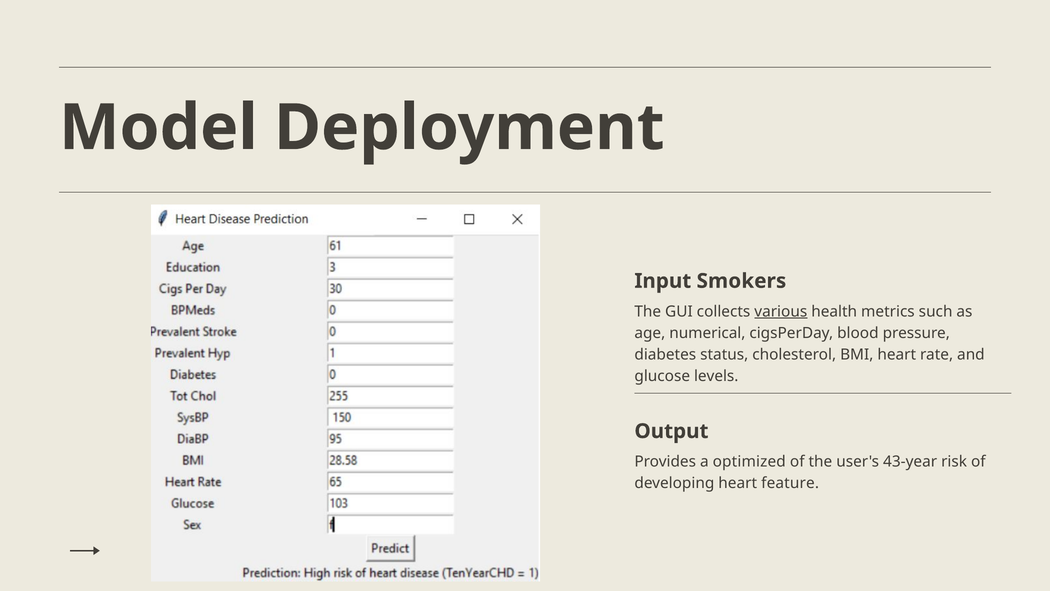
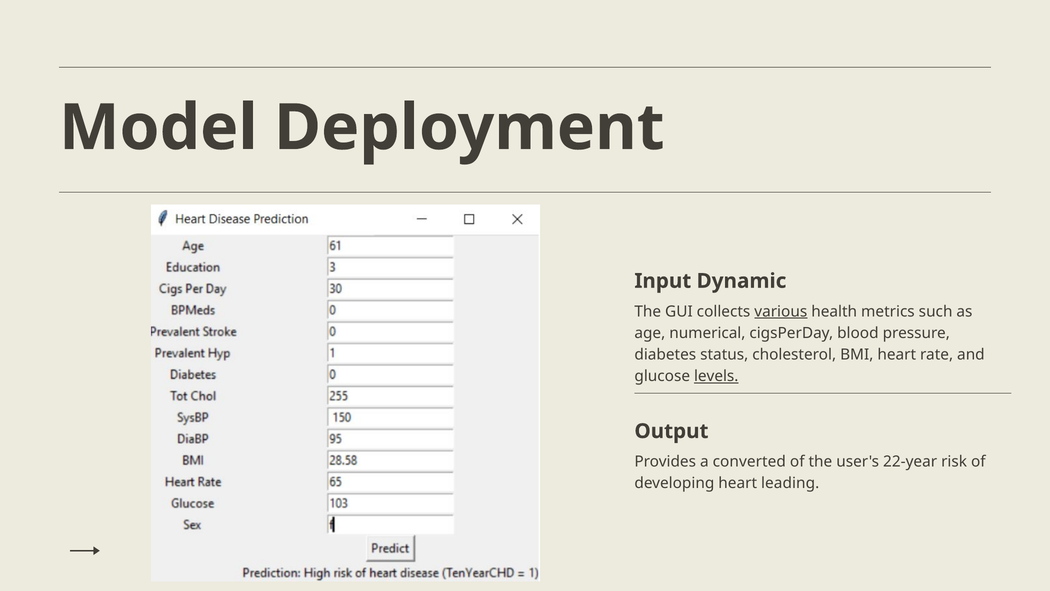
Smokers: Smokers -> Dynamic
levels underline: none -> present
optimized: optimized -> converted
43-year: 43-year -> 22-year
feature: feature -> leading
